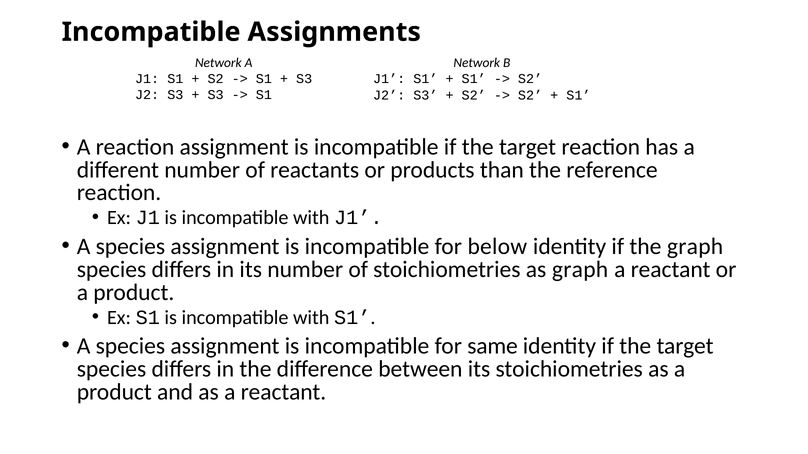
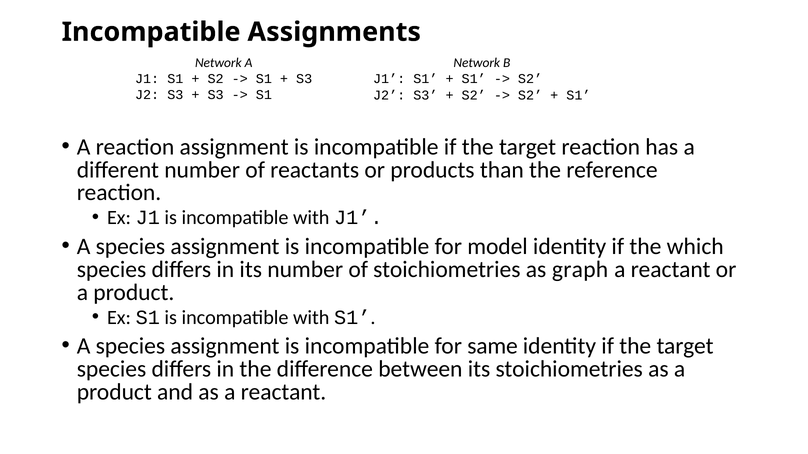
below: below -> model
the graph: graph -> which
